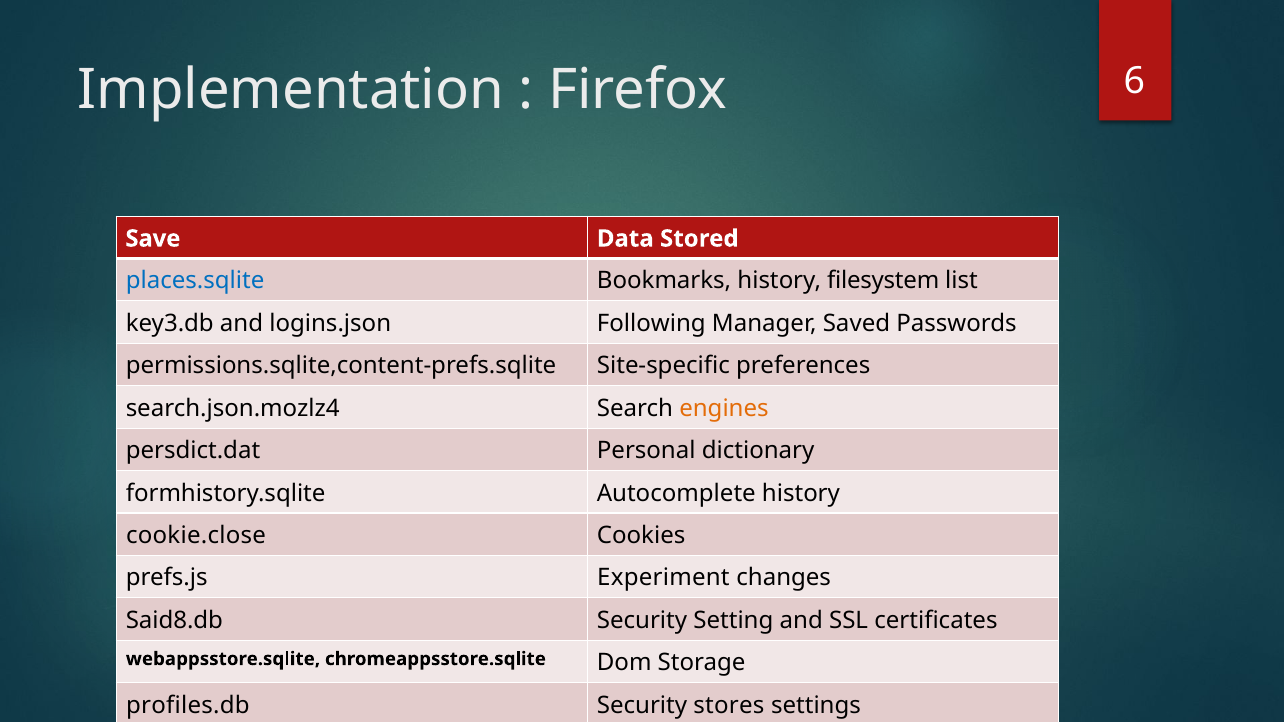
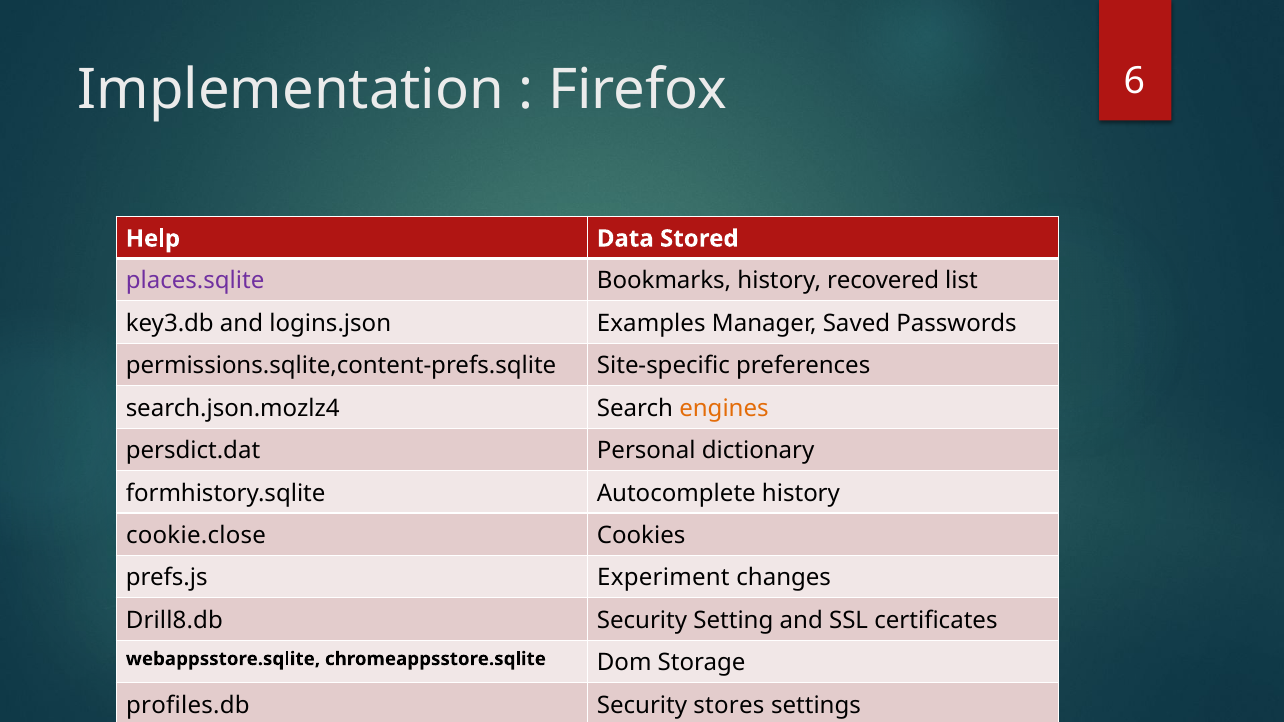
Save: Save -> Help
places.sqlite colour: blue -> purple
filesystem: filesystem -> recovered
Following: Following -> Examples
Said8.db: Said8.db -> Drill8.db
